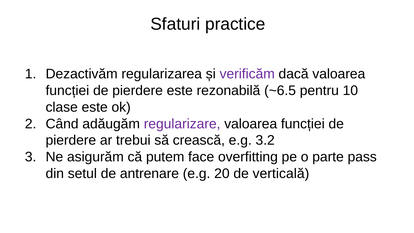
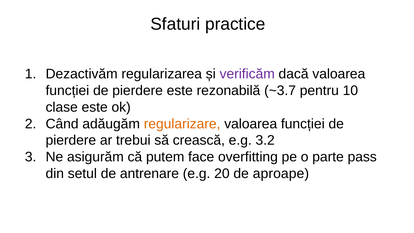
~6.5: ~6.5 -> ~3.7
regularizare colour: purple -> orange
verticală: verticală -> aproape
